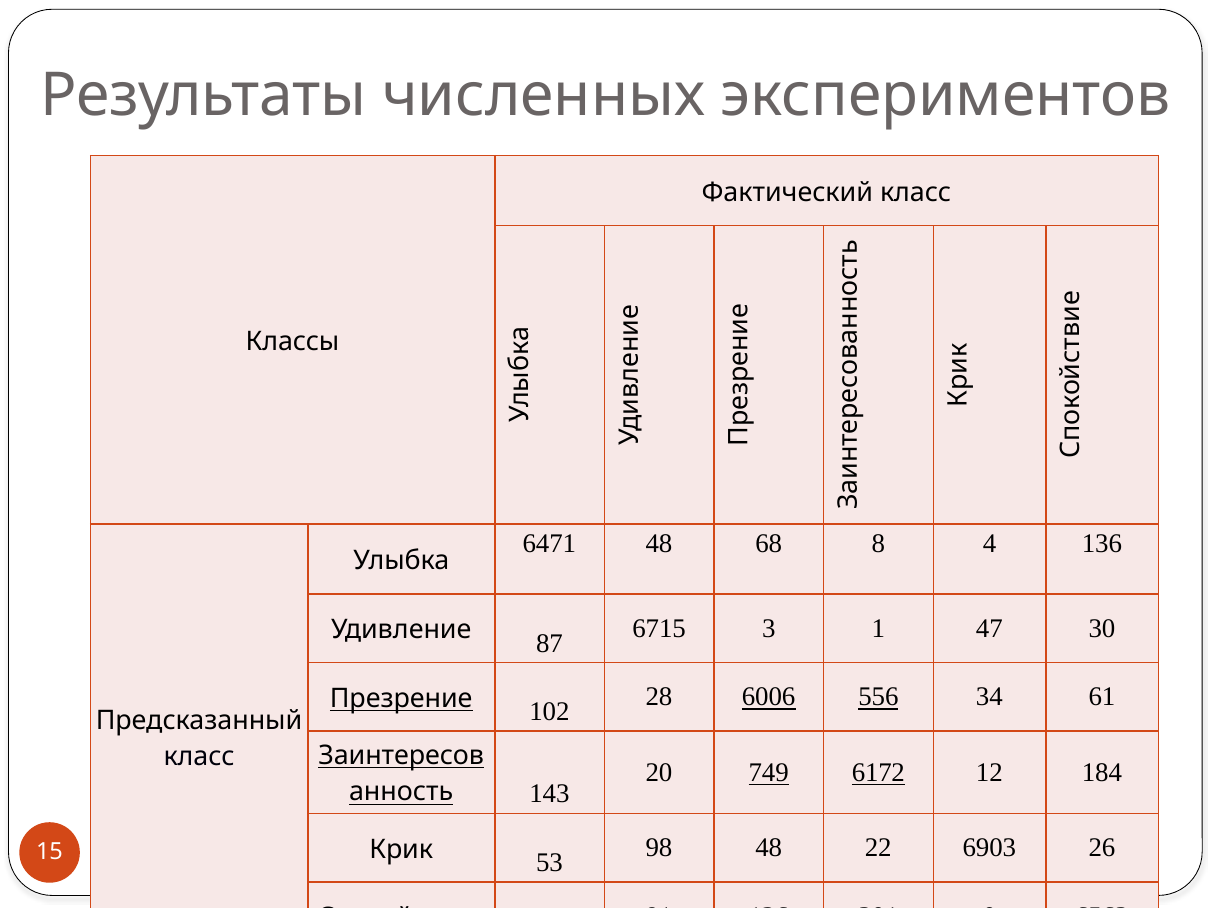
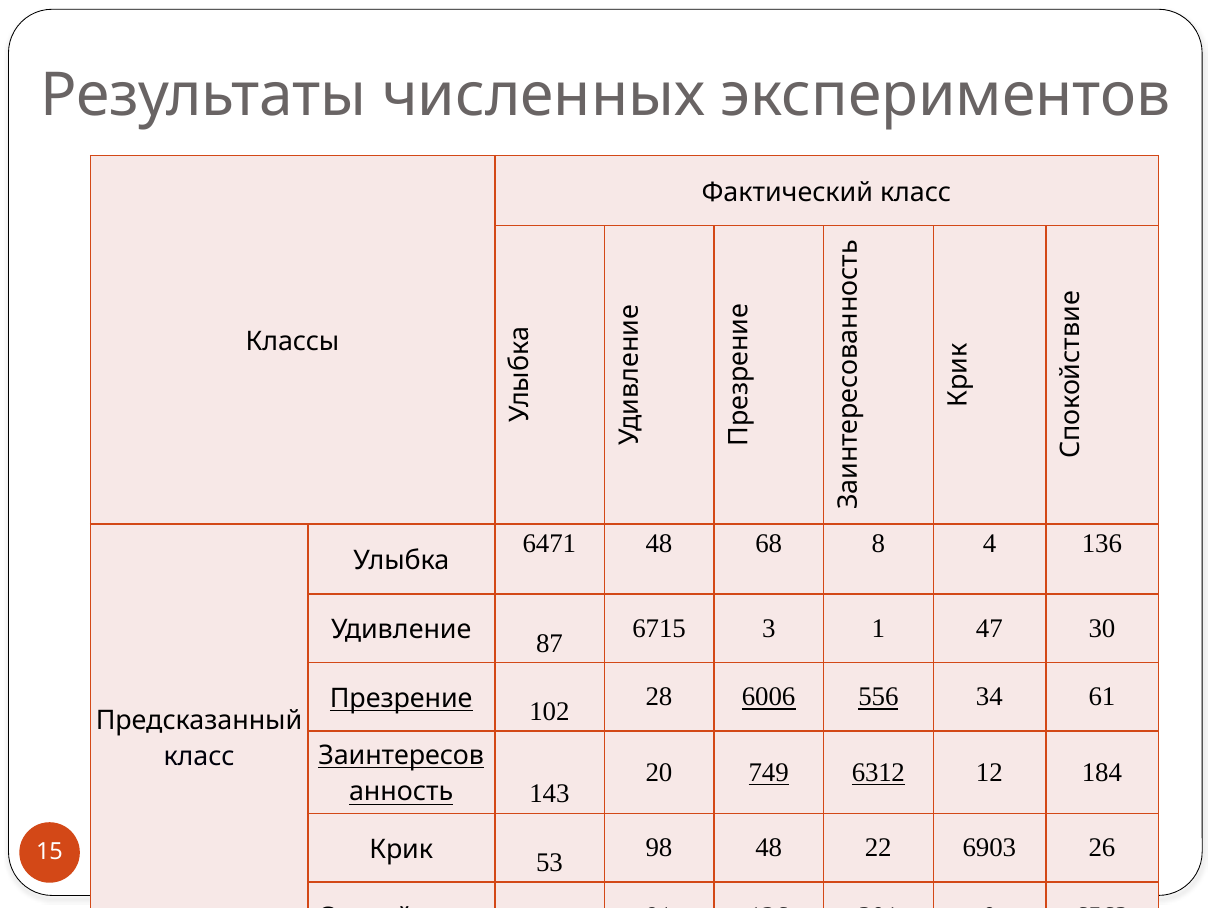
6172: 6172 -> 6312
